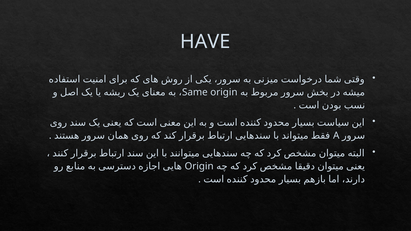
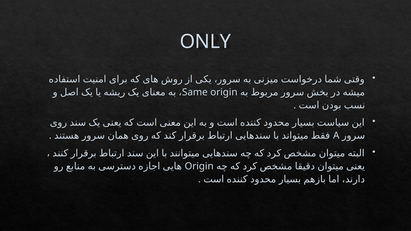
HAVE: HAVE -> ONLY
